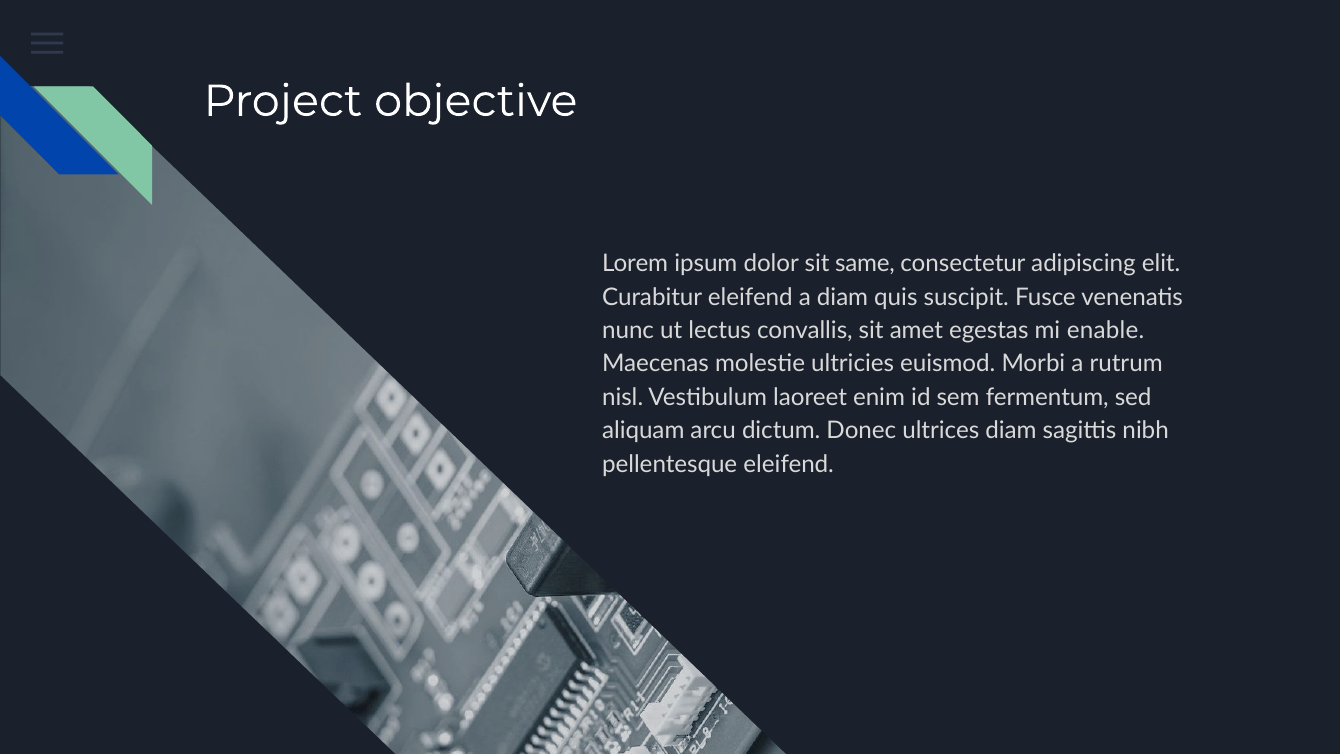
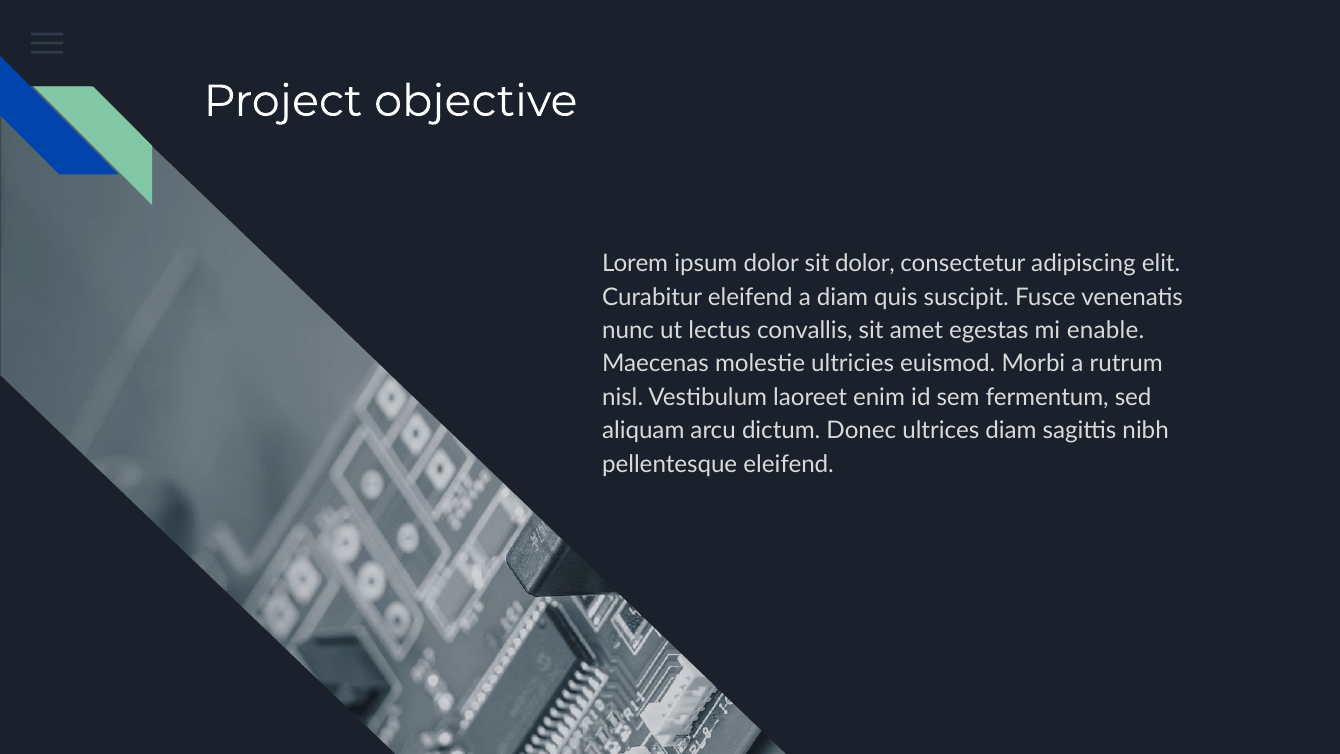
sit same: same -> dolor
